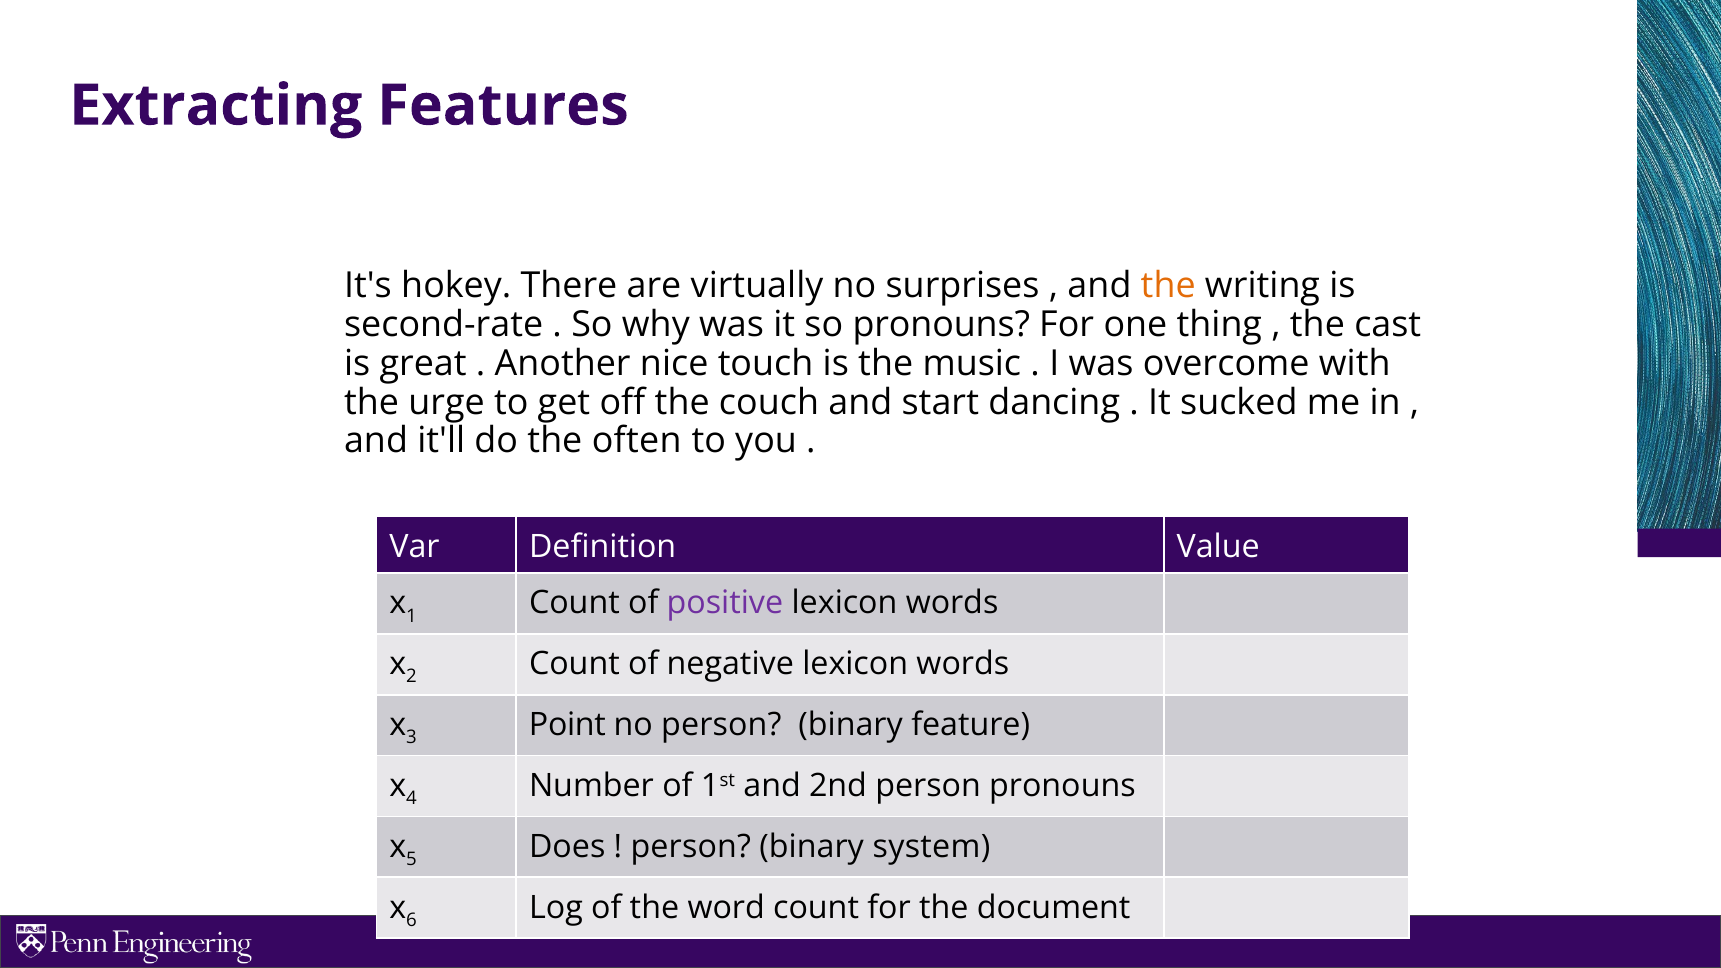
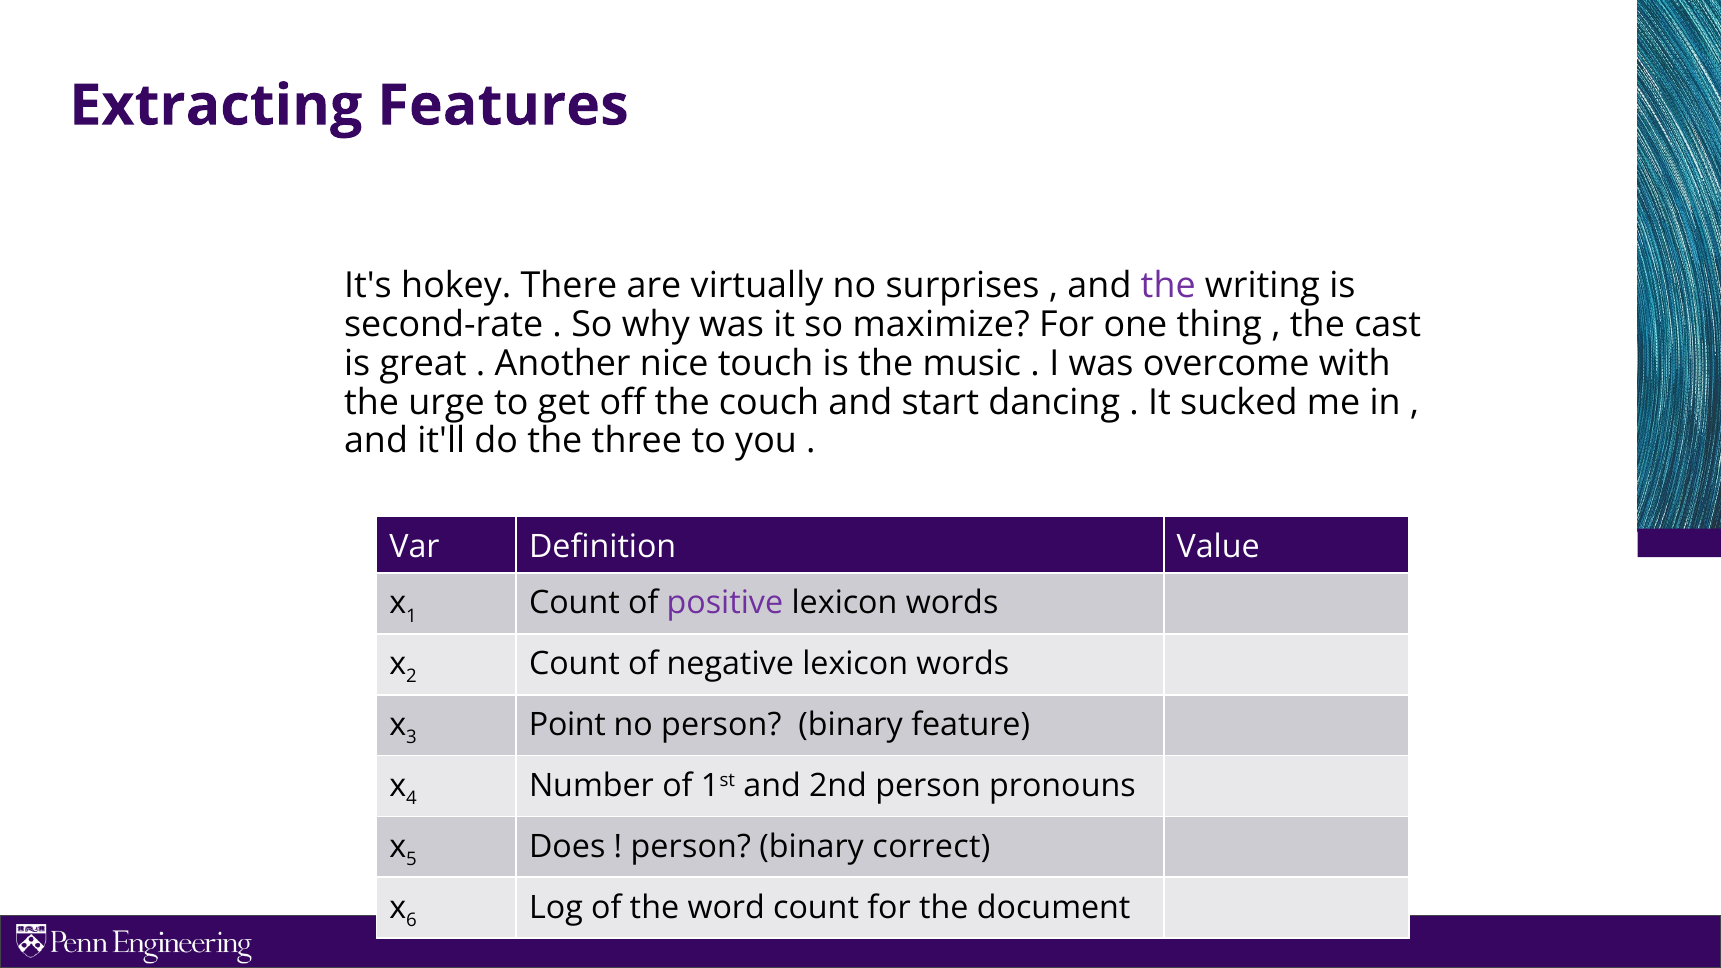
the at (1168, 286) colour: orange -> purple
so pronouns: pronouns -> maximize
often: often -> three
system: system -> correct
